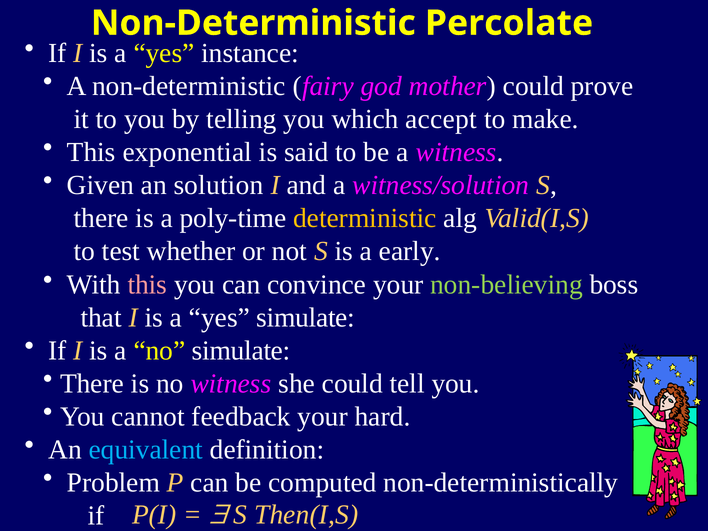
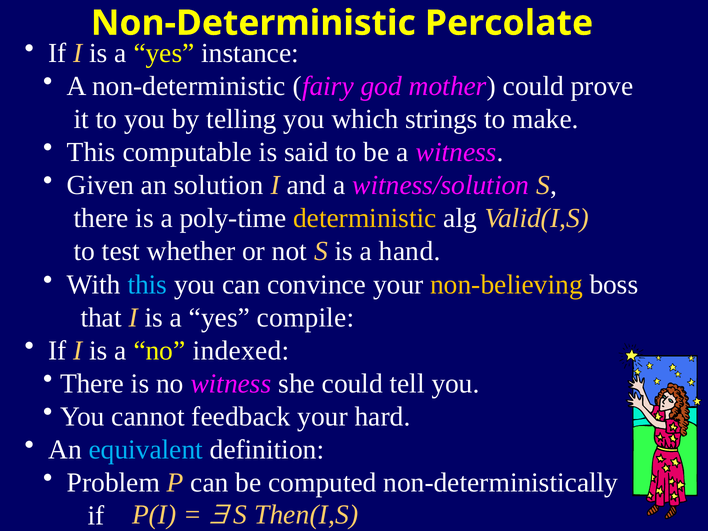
accept: accept -> strings
exponential: exponential -> computable
early: early -> hand
this at (147, 284) colour: pink -> light blue
non-believing colour: light green -> yellow
yes simulate: simulate -> compile
no simulate: simulate -> indexed
